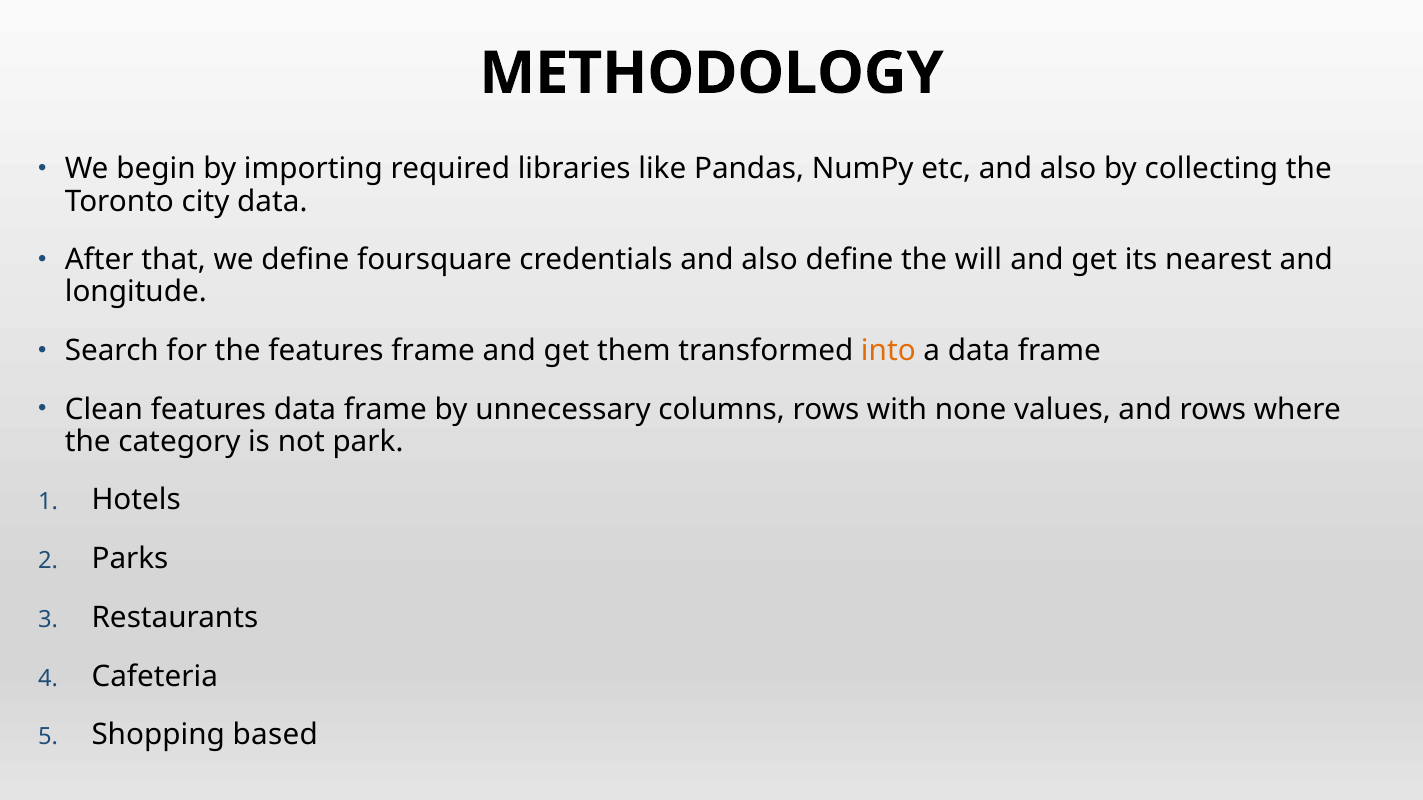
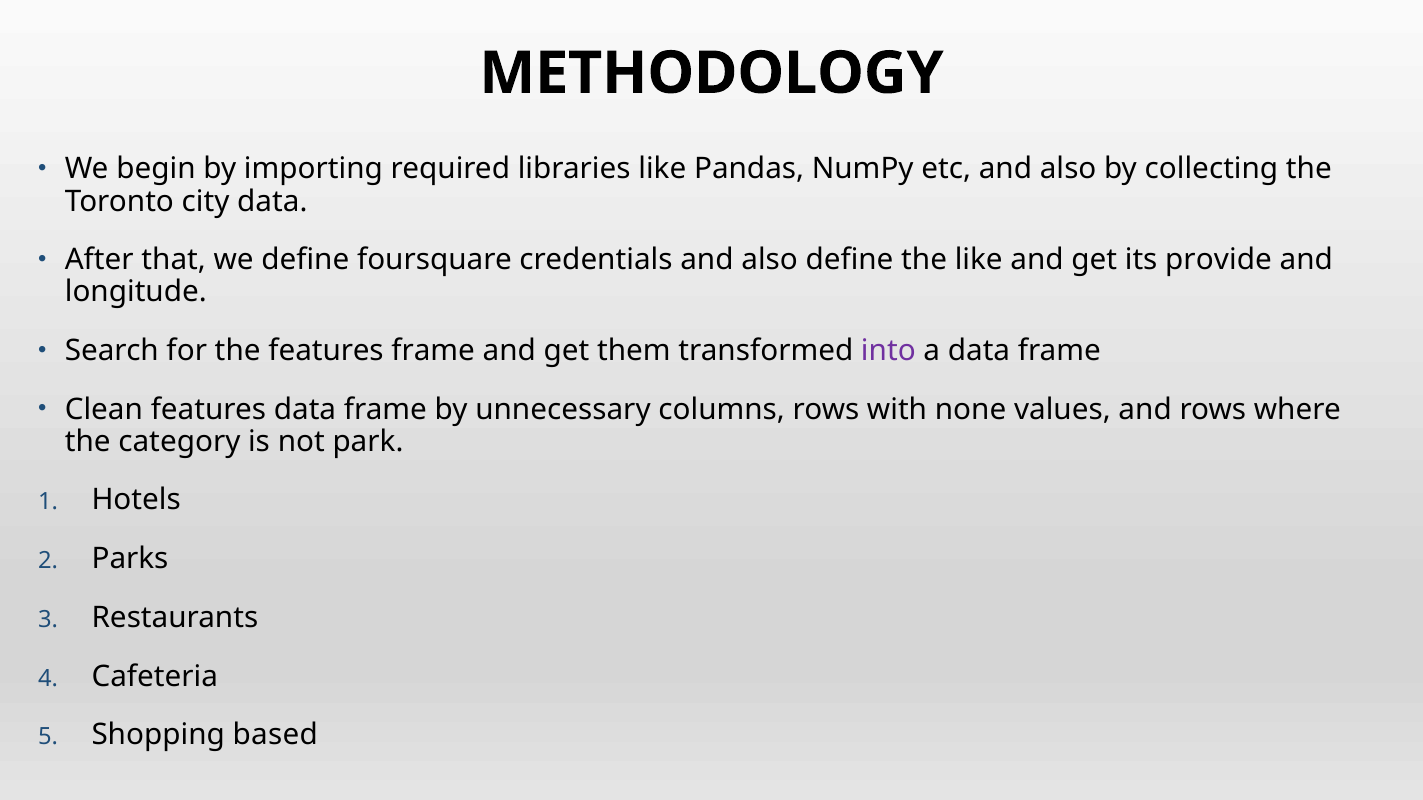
the will: will -> like
nearest: nearest -> provide
into colour: orange -> purple
